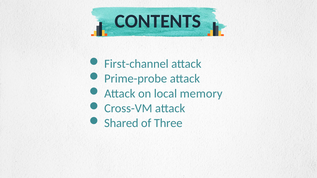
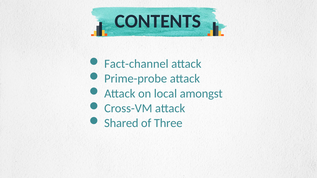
First-channel: First-channel -> Fact-channel
memory: memory -> amongst
